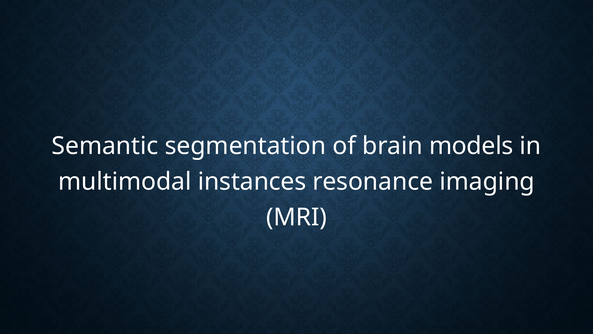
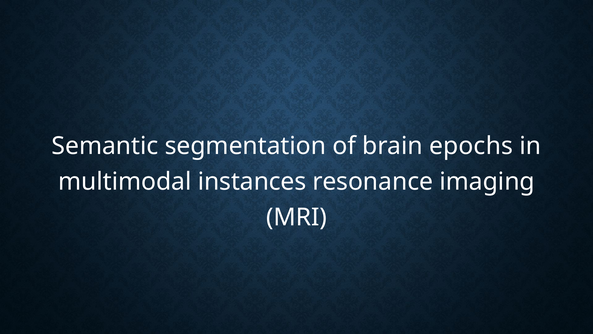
models: models -> epochs
